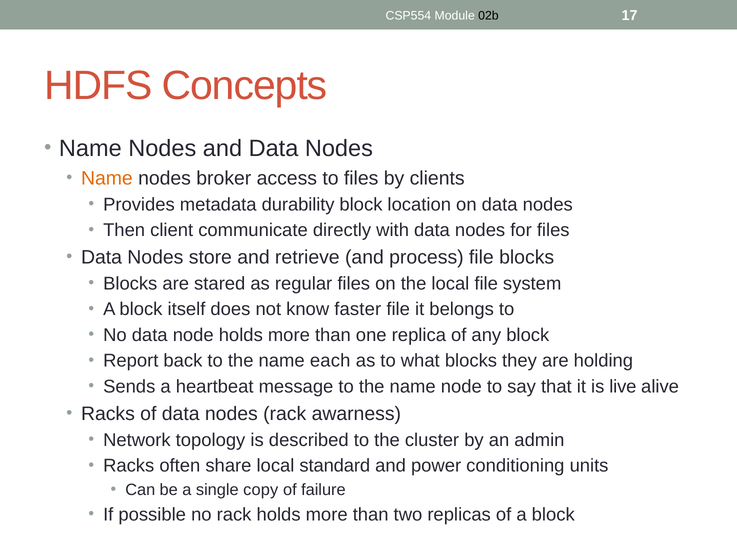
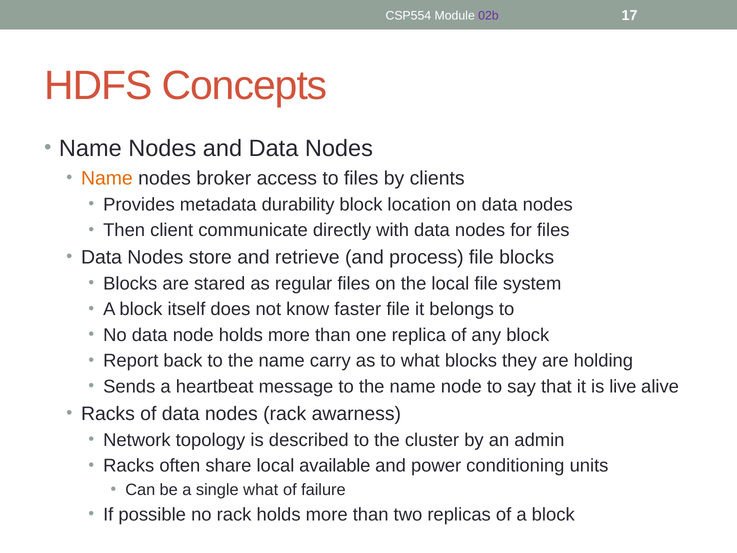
02b colour: black -> purple
each: each -> carry
standard: standard -> available
single copy: copy -> what
